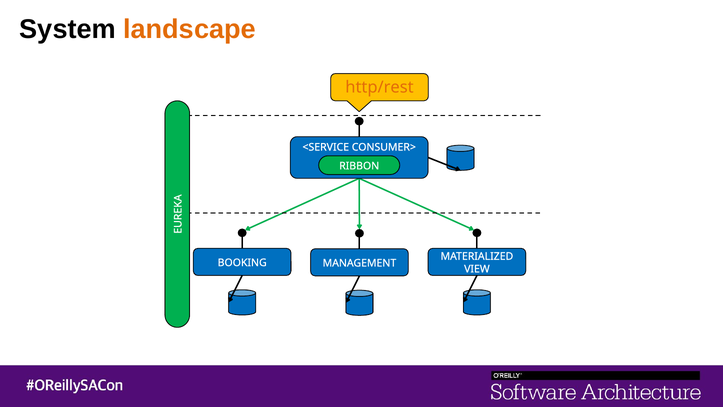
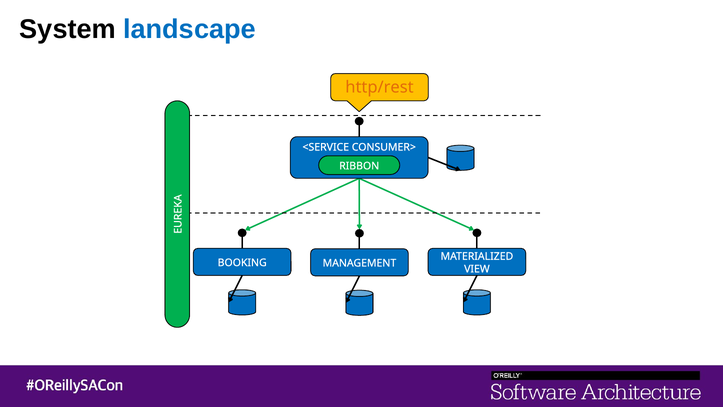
landscape colour: orange -> blue
